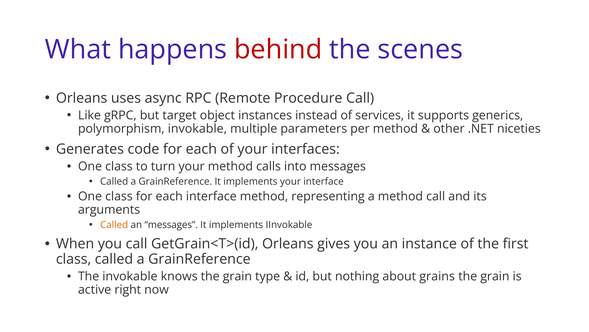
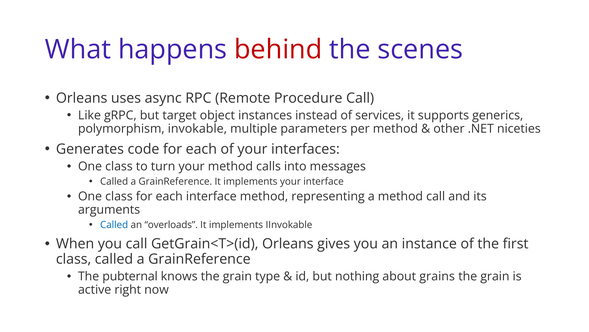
Called at (114, 224) colour: orange -> blue
an messages: messages -> overloads
The invokable: invokable -> pubternal
